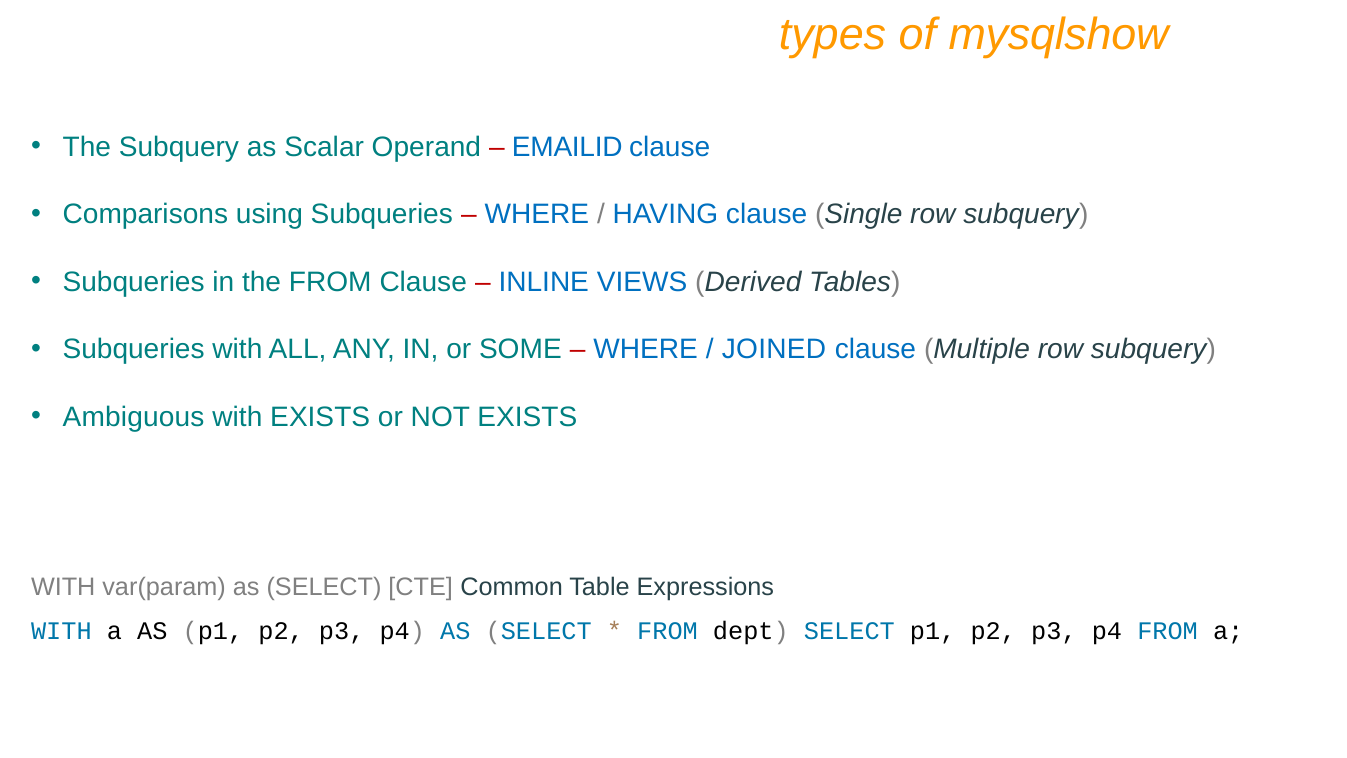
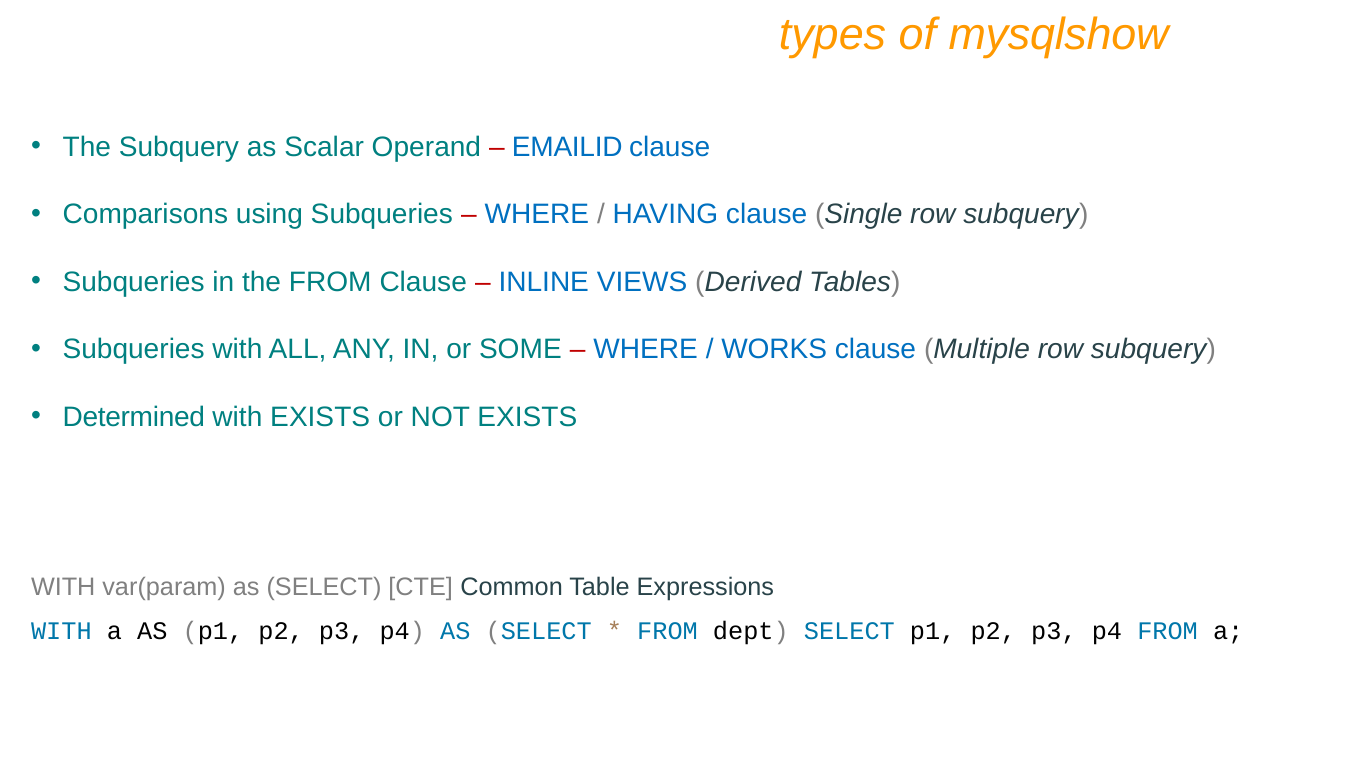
JOINED: JOINED -> WORKS
Ambiguous: Ambiguous -> Determined
